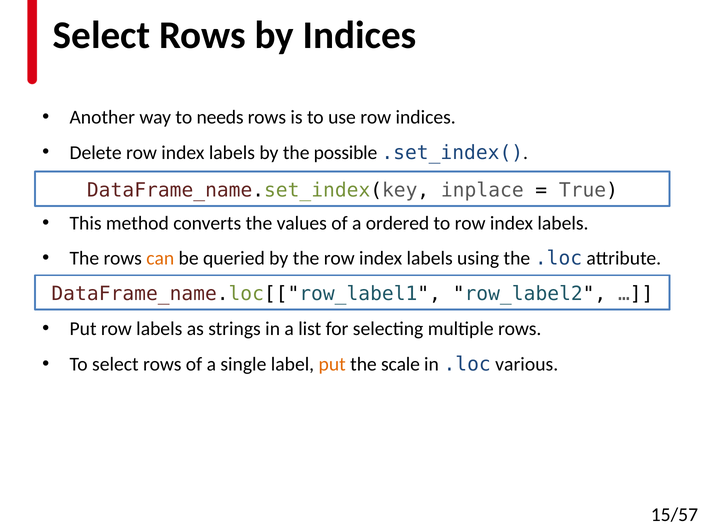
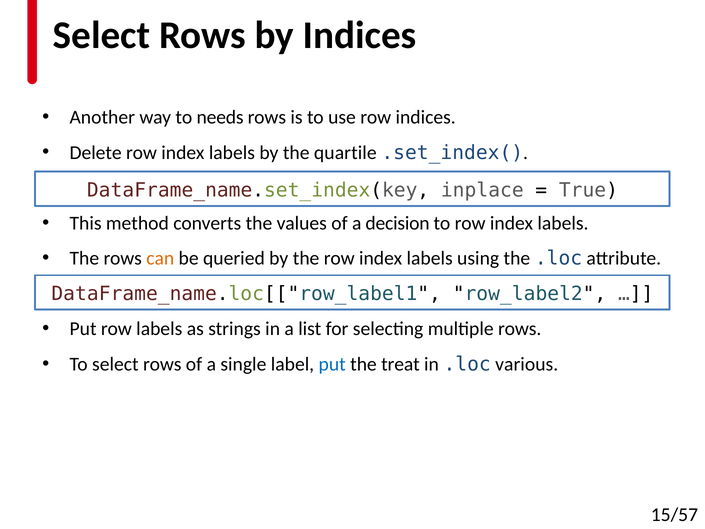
possible: possible -> quartile
ordered: ordered -> decision
put at (332, 364) colour: orange -> blue
scale: scale -> treat
